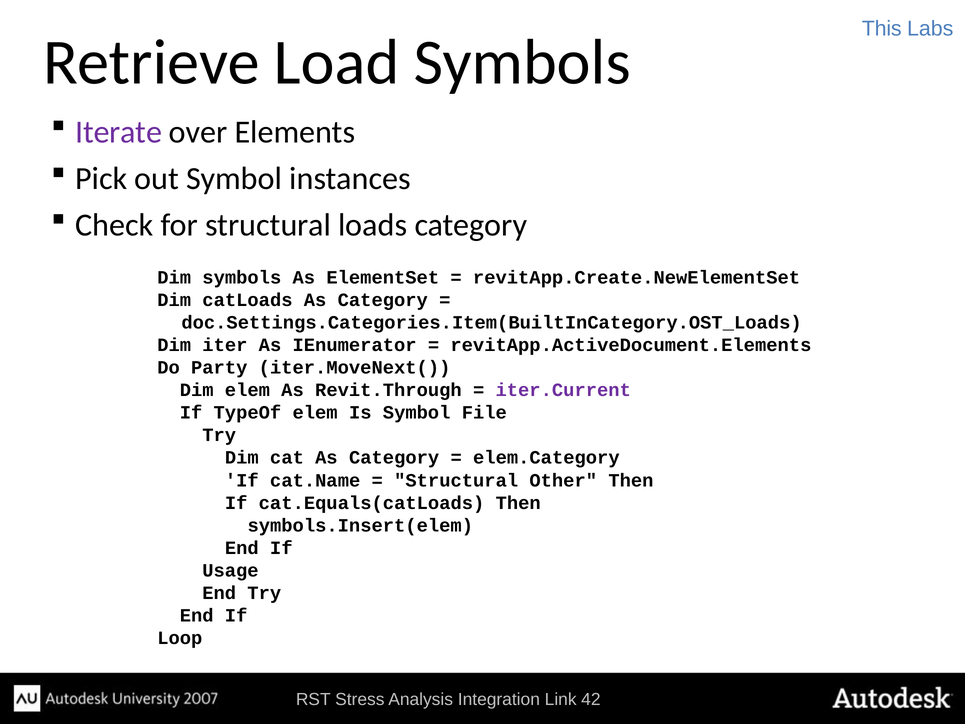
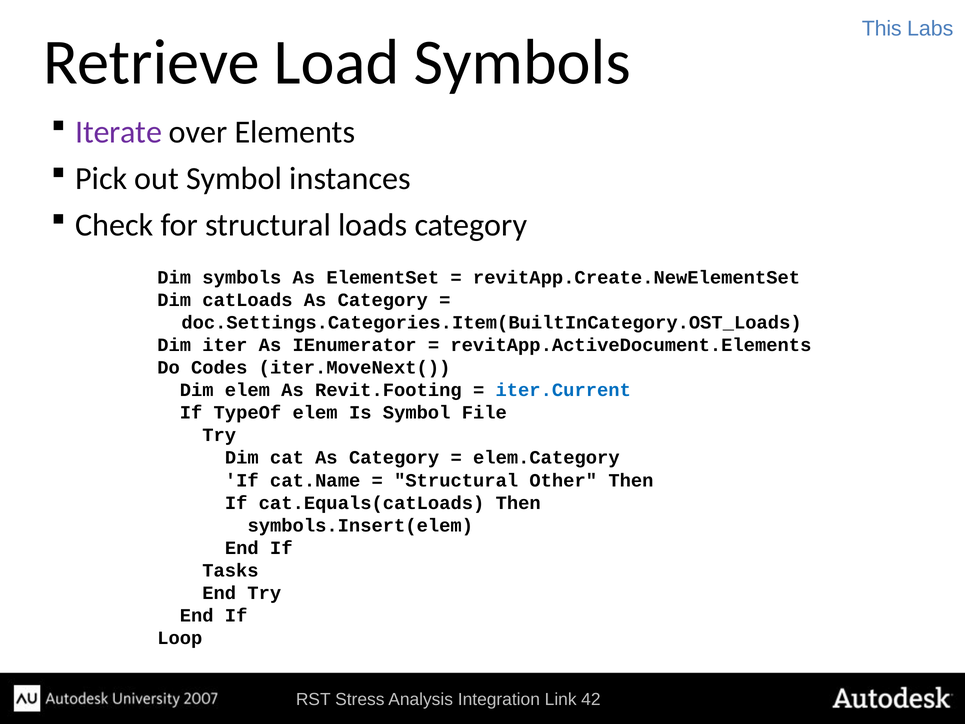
Party: Party -> Codes
Revit.Through: Revit.Through -> Revit.Footing
iter.Current colour: purple -> blue
Usage: Usage -> Tasks
